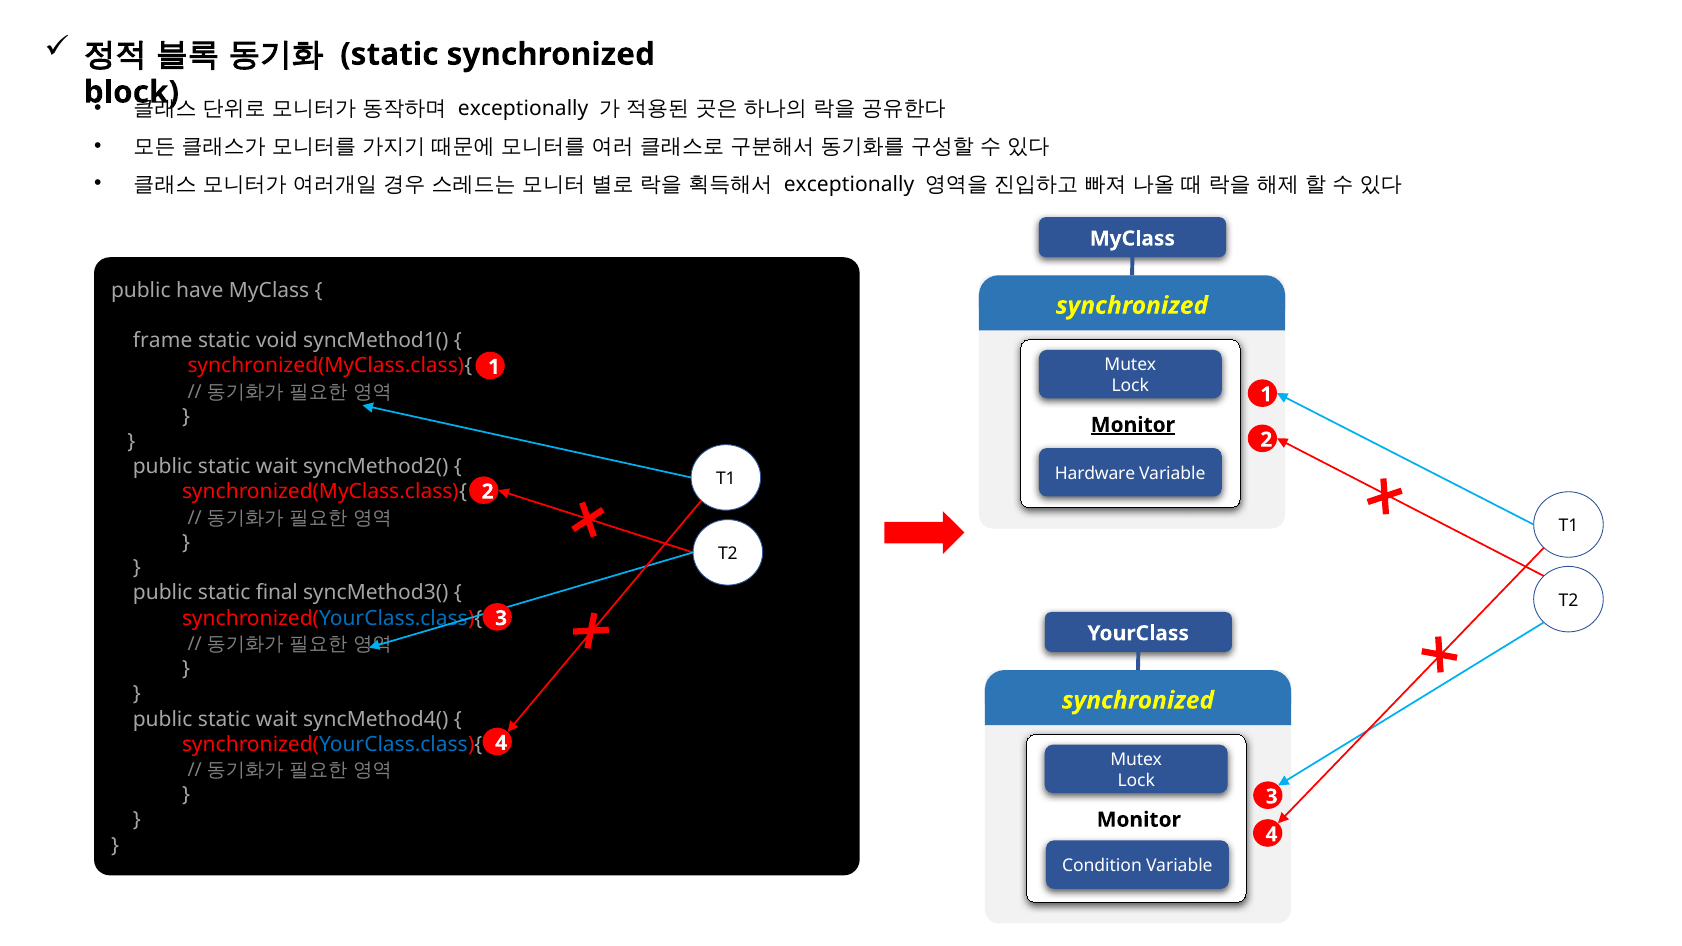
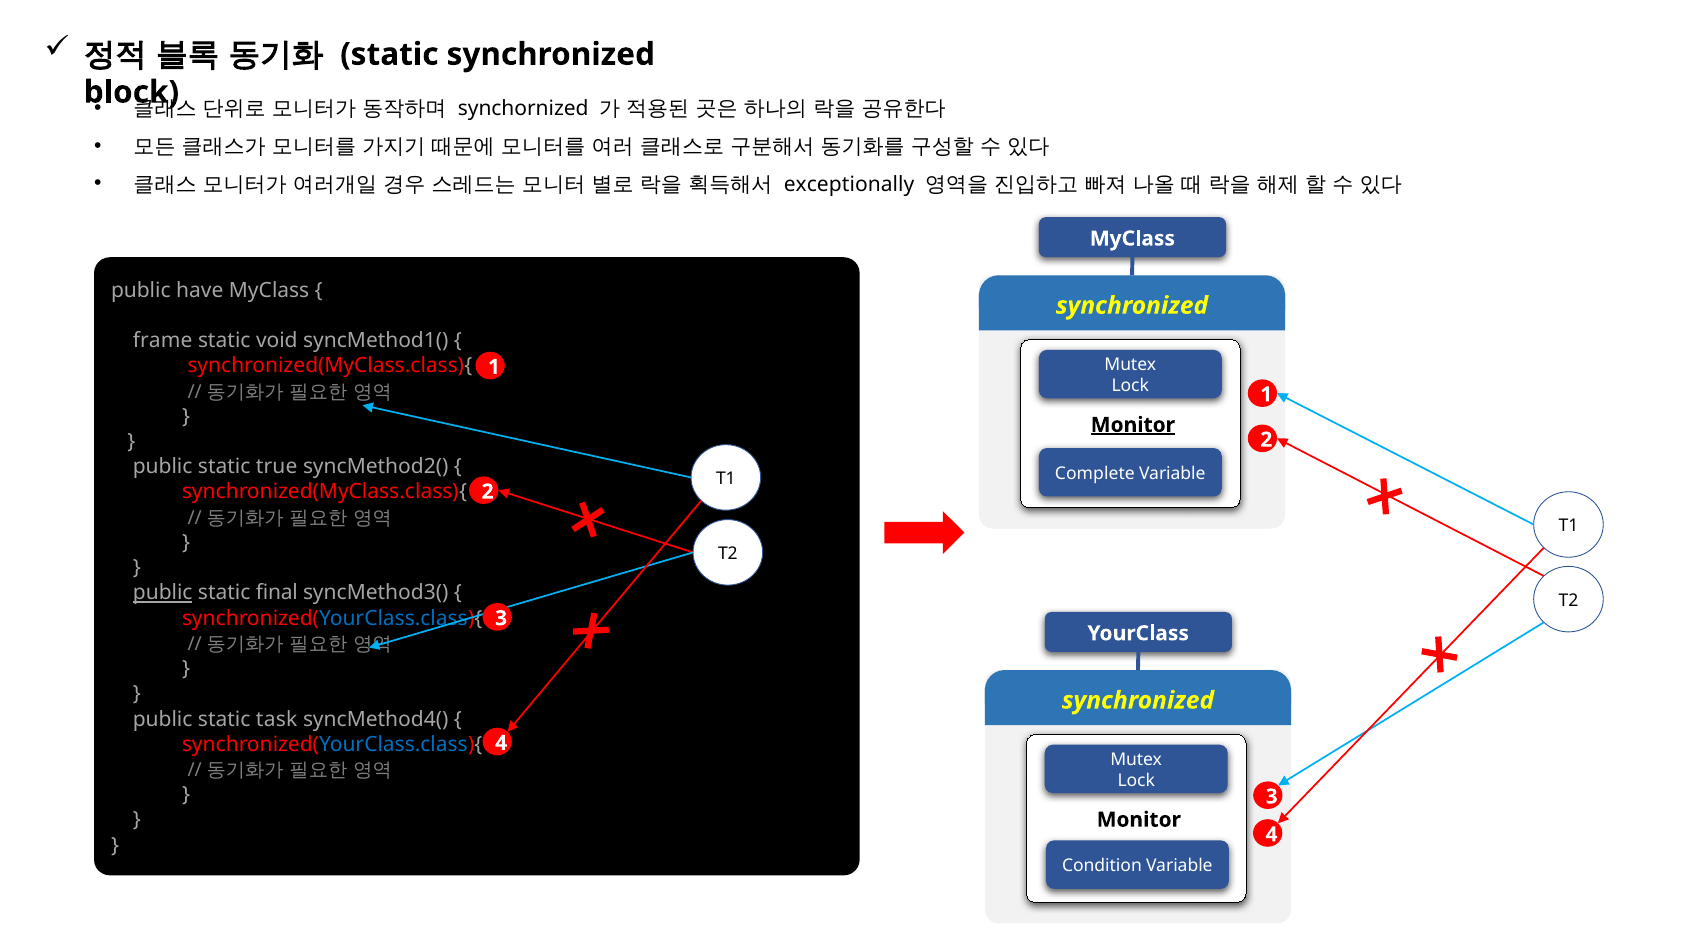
exceptionally at (523, 108): exceptionally -> synchornized
wait at (277, 467): wait -> true
Hardware: Hardware -> Complete
public at (163, 593) underline: none -> present
wait at (277, 719): wait -> task
